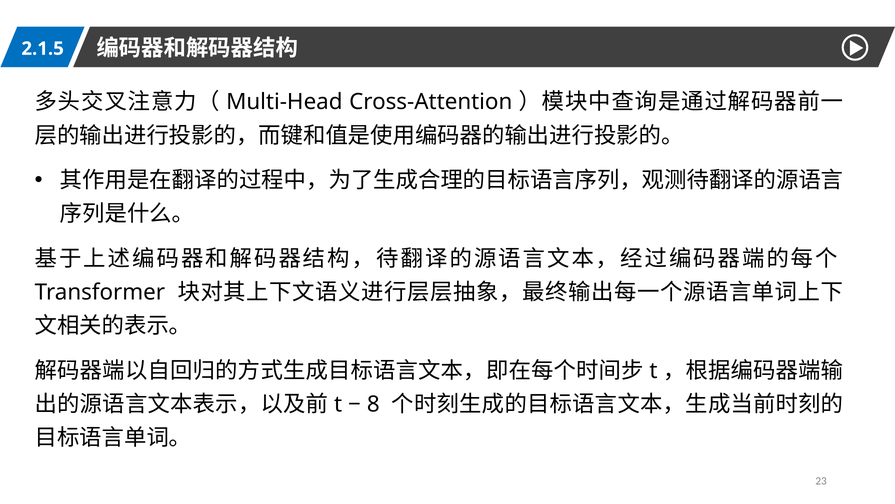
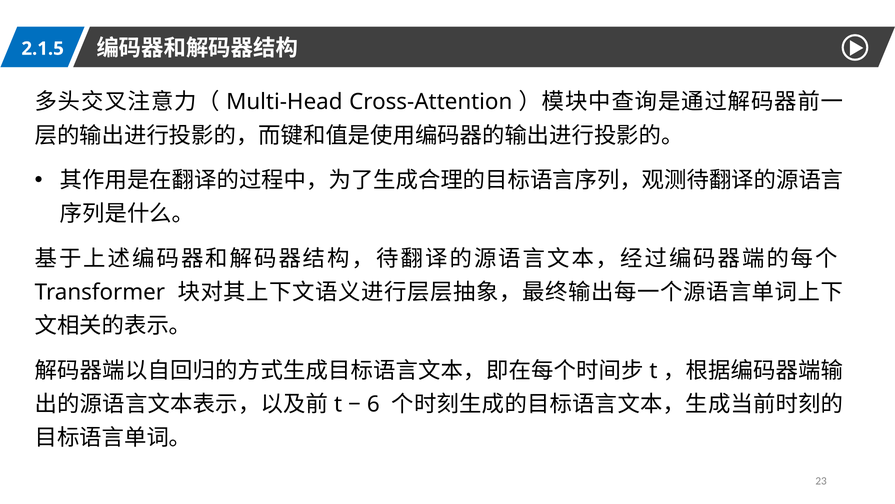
8: 8 -> 6
